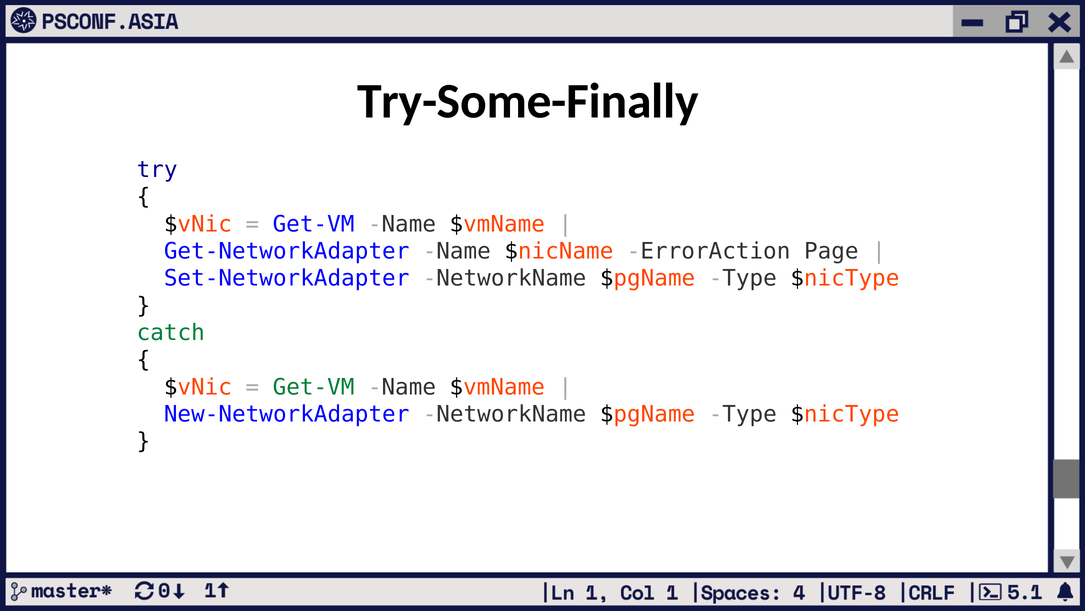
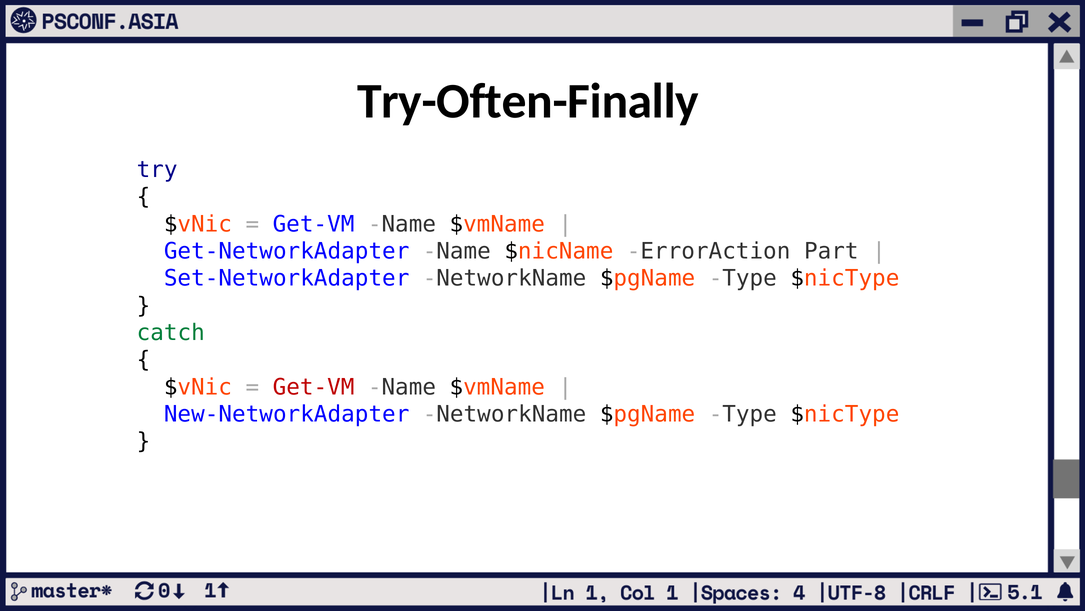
Try-Some-Finally: Try-Some-Finally -> Try-Often-Finally
Page: Page -> Part
Get-VM at (314, 387) colour: green -> red
